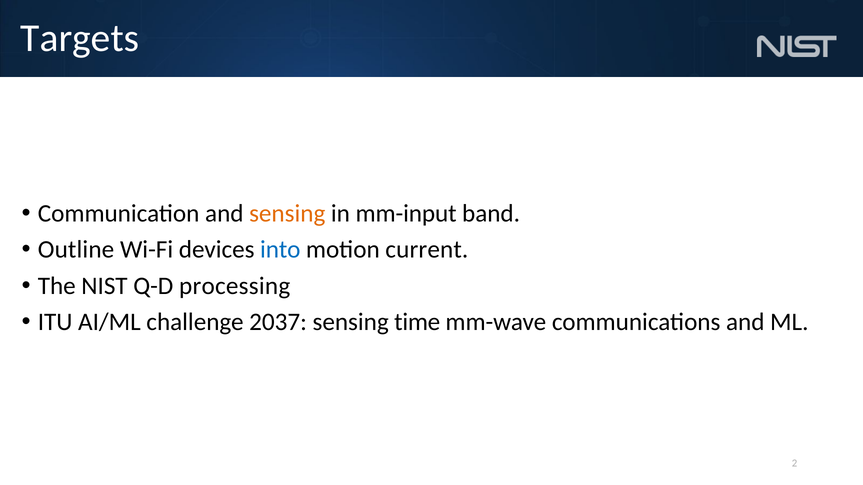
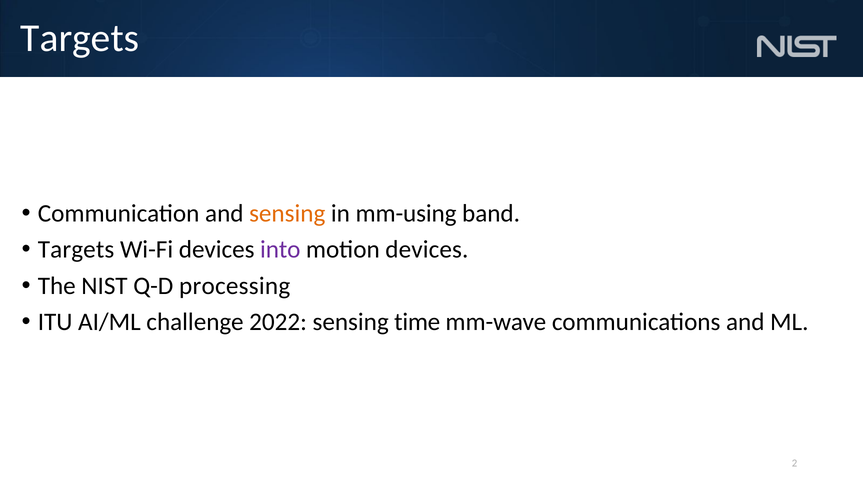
mm-input: mm-input -> mm-using
Outline at (76, 250): Outline -> Targets
into colour: blue -> purple
motion current: current -> devices
2037: 2037 -> 2022
